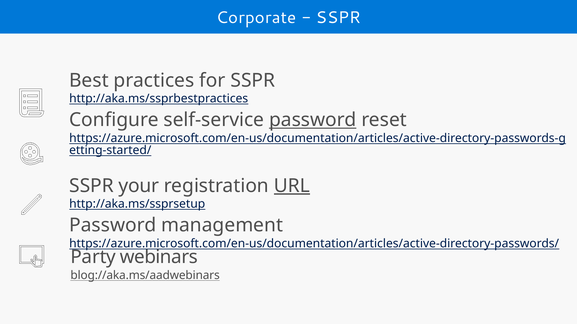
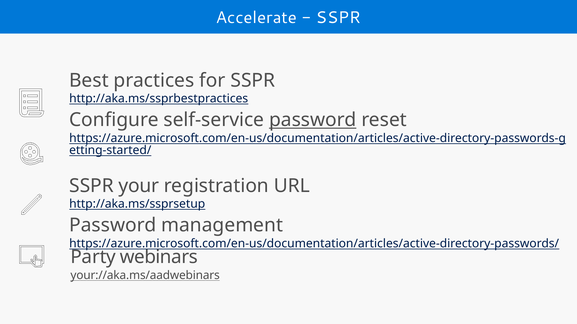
Corporate: Corporate -> Accelerate
URL underline: present -> none
blog://aka.ms/aadwebinars: blog://aka.ms/aadwebinars -> your://aka.ms/aadwebinars
